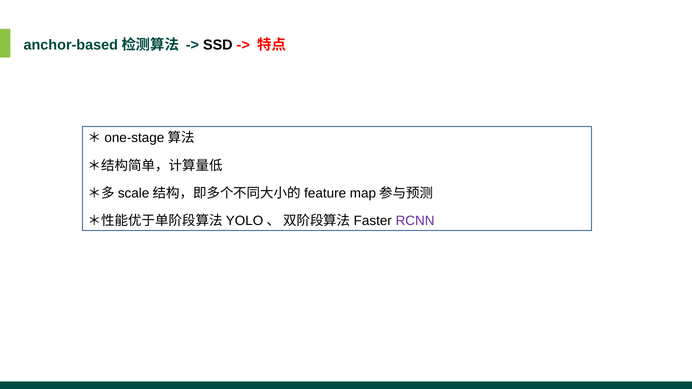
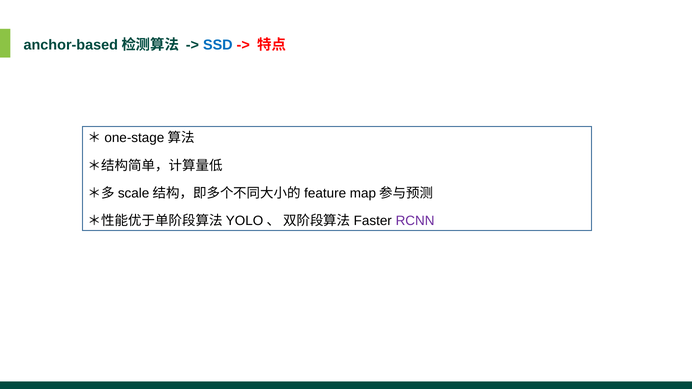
SSD colour: black -> blue
